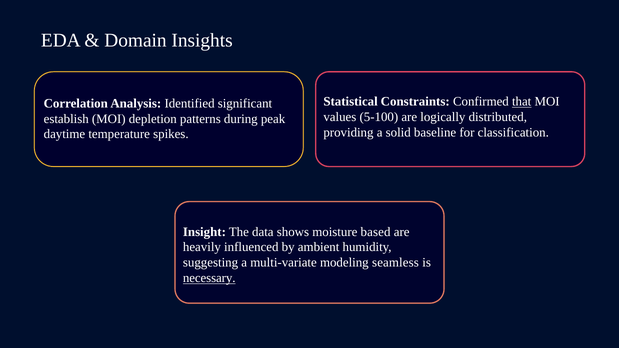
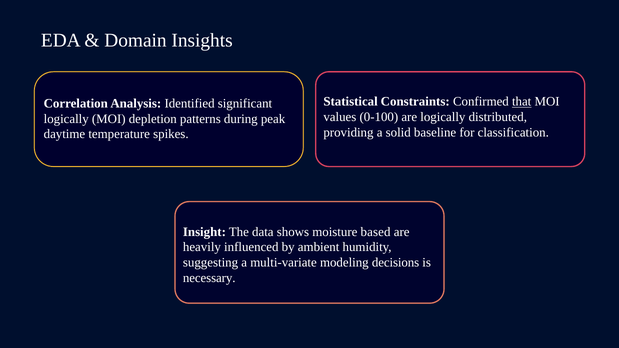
5-100: 5-100 -> 0-100
establish at (66, 119): establish -> logically
seamless: seamless -> decisions
necessary underline: present -> none
